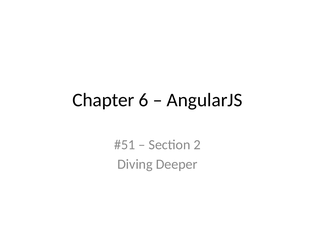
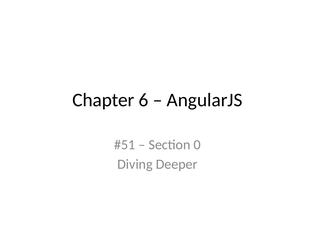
2: 2 -> 0
